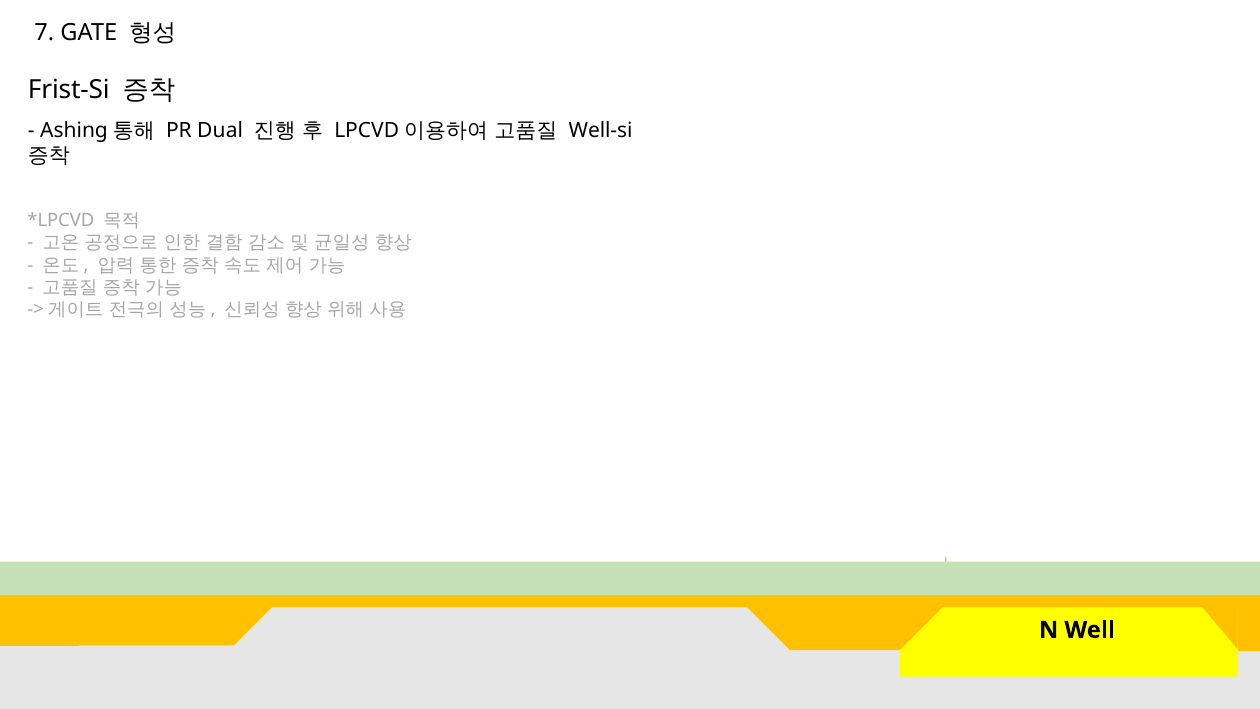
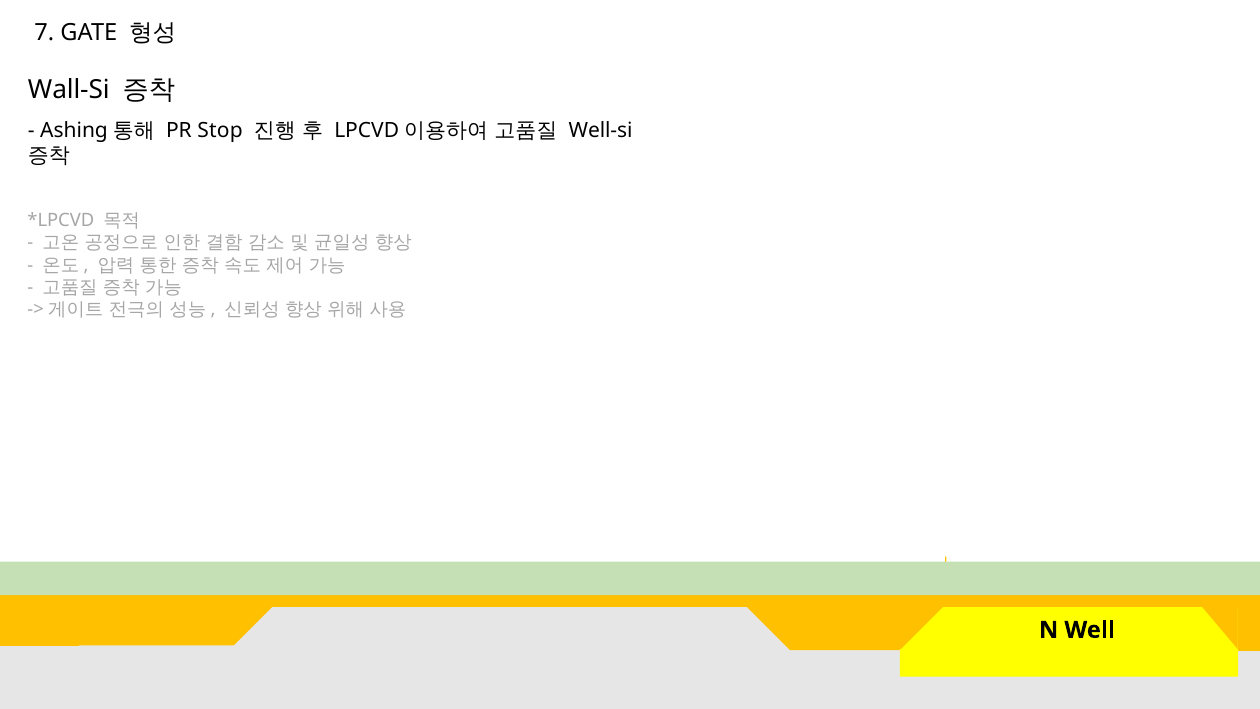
Frist-Si: Frist-Si -> Wall-Si
Dual: Dual -> Stop
